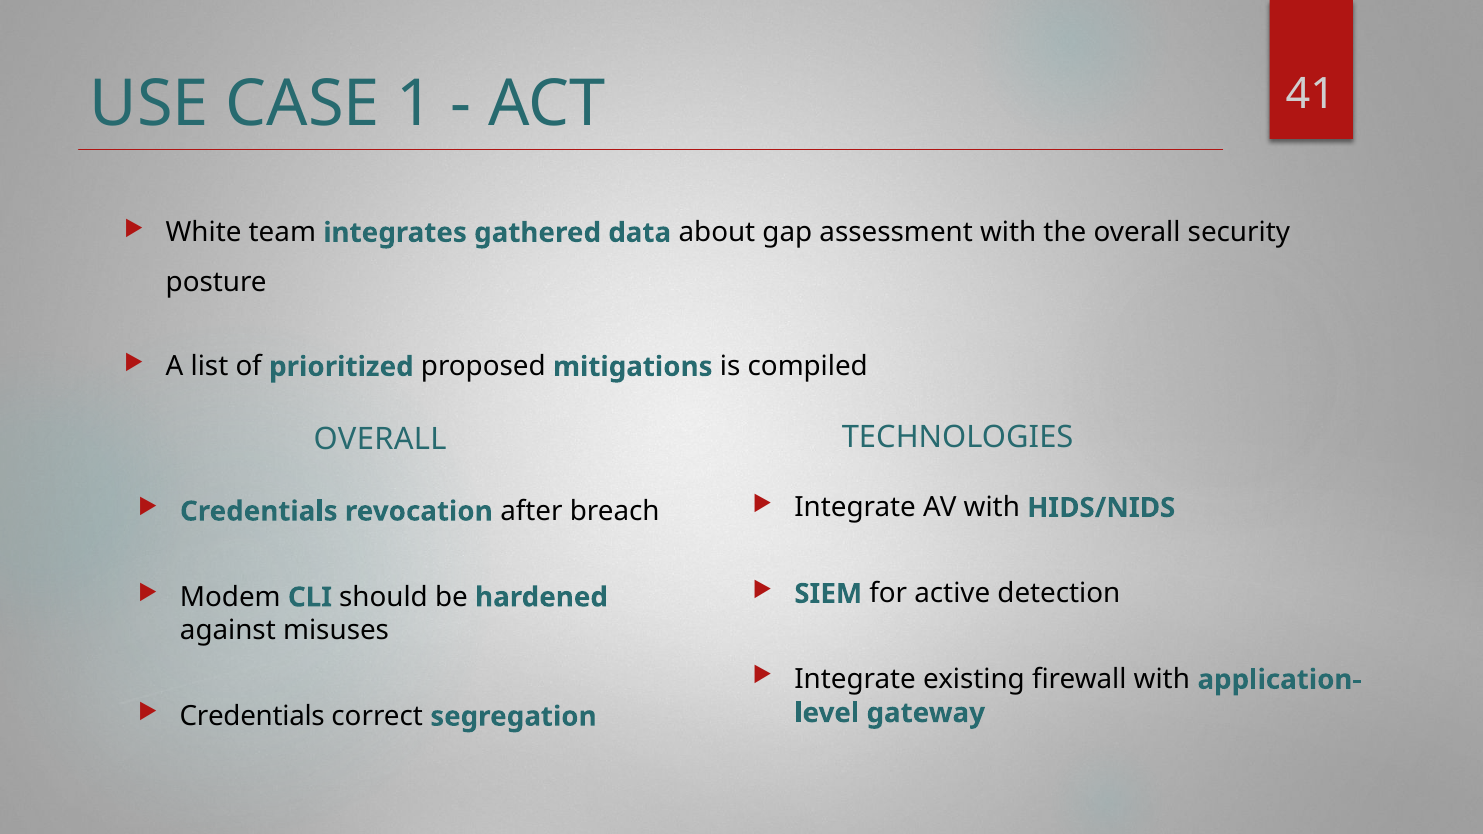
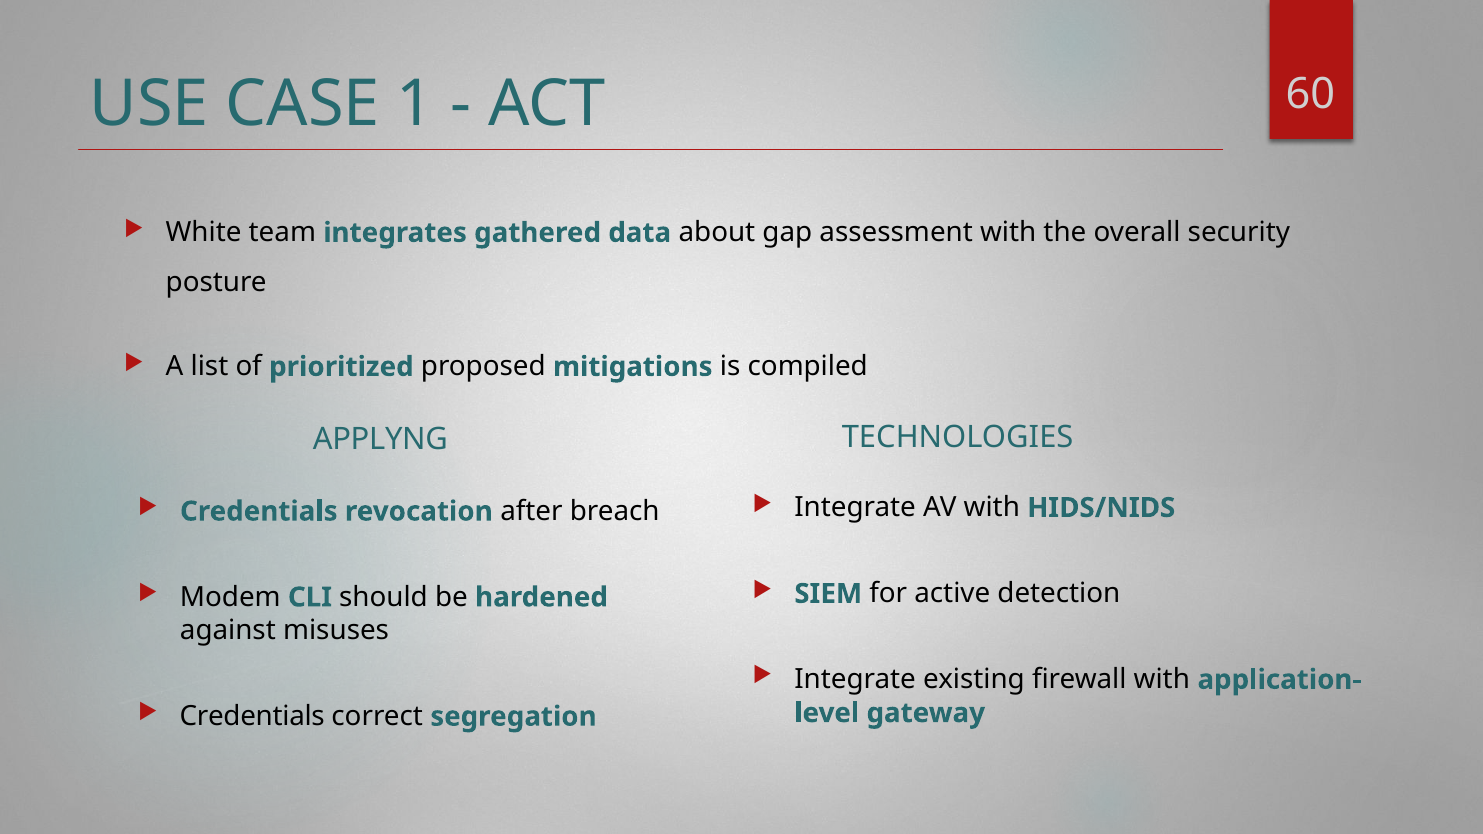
41: 41 -> 60
OVERALL at (380, 440): OVERALL -> APPLYNG
